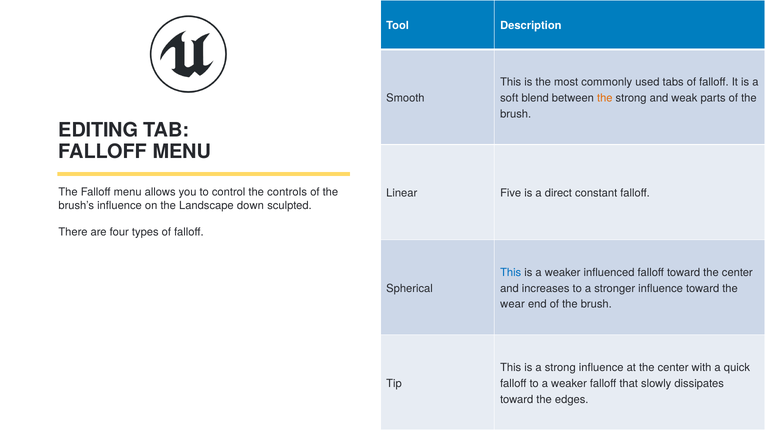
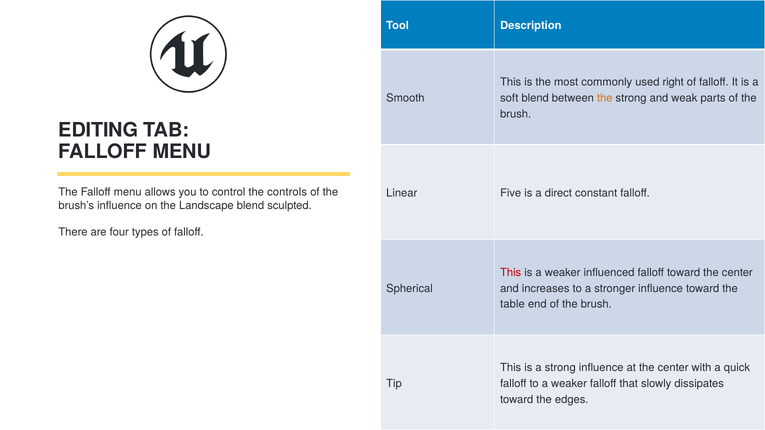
tabs: tabs -> right
Landscape down: down -> blend
This at (511, 273) colour: blue -> red
wear: wear -> table
